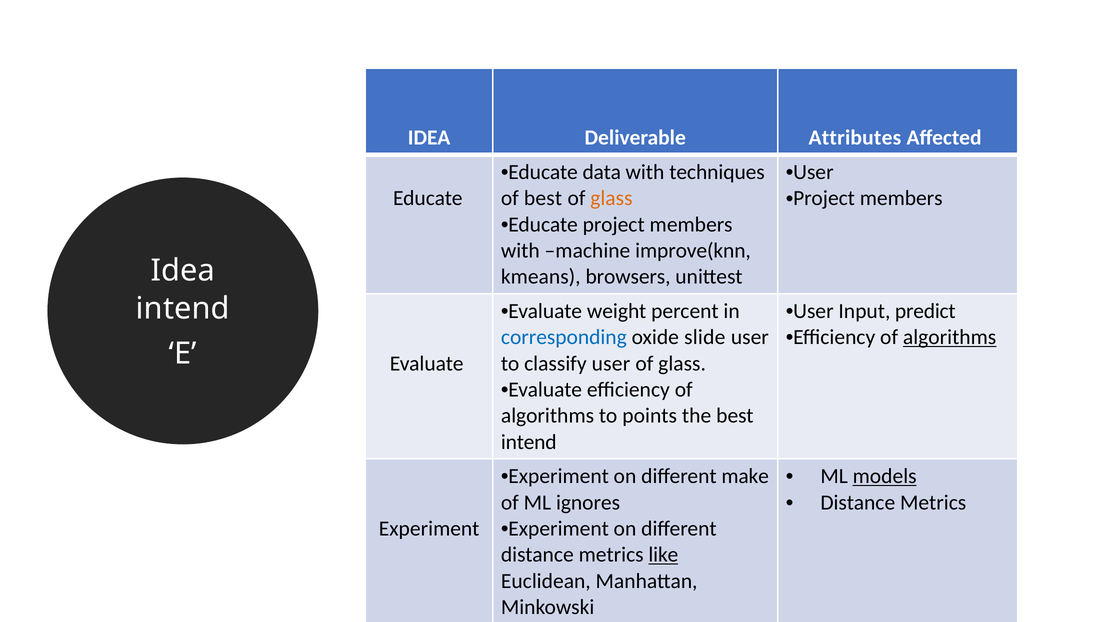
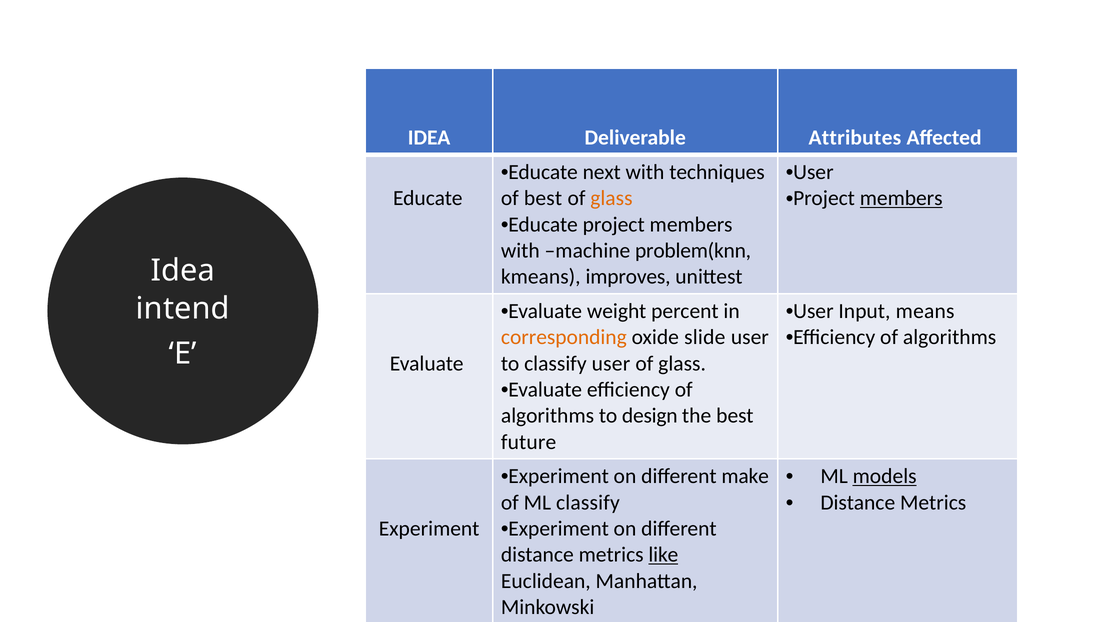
data: data -> next
members at (901, 198) underline: none -> present
improve(knn: improve(knn -> problem(knn
browsers: browsers -> improves
predict: predict -> means
algorithms at (950, 337) underline: present -> none
corresponding colour: blue -> orange
points: points -> design
intend at (529, 442): intend -> future
ML ignores: ignores -> classify
